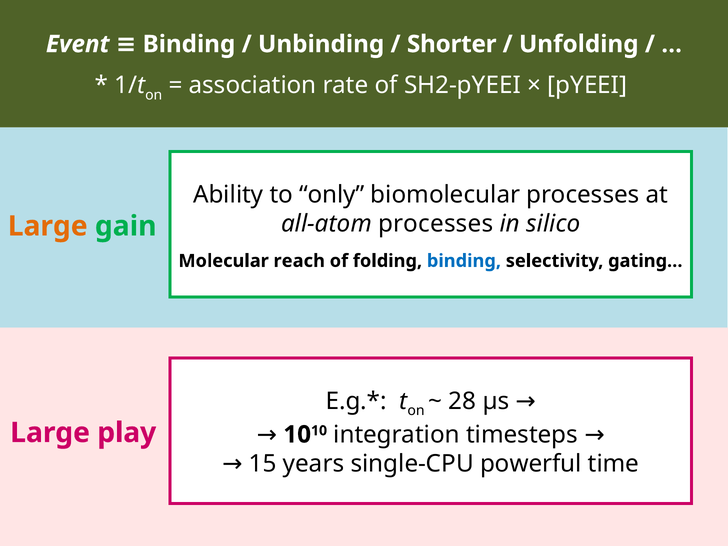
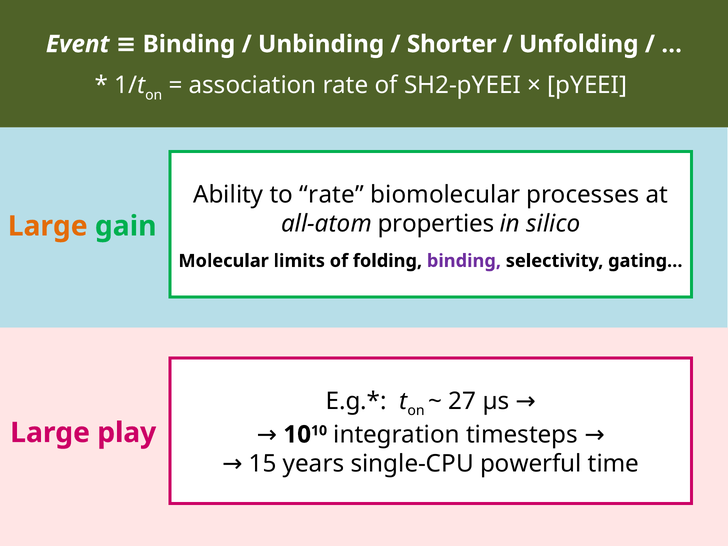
to only: only -> rate
all-atom processes: processes -> properties
reach: reach -> limits
binding at (464, 261) colour: blue -> purple
28: 28 -> 27
